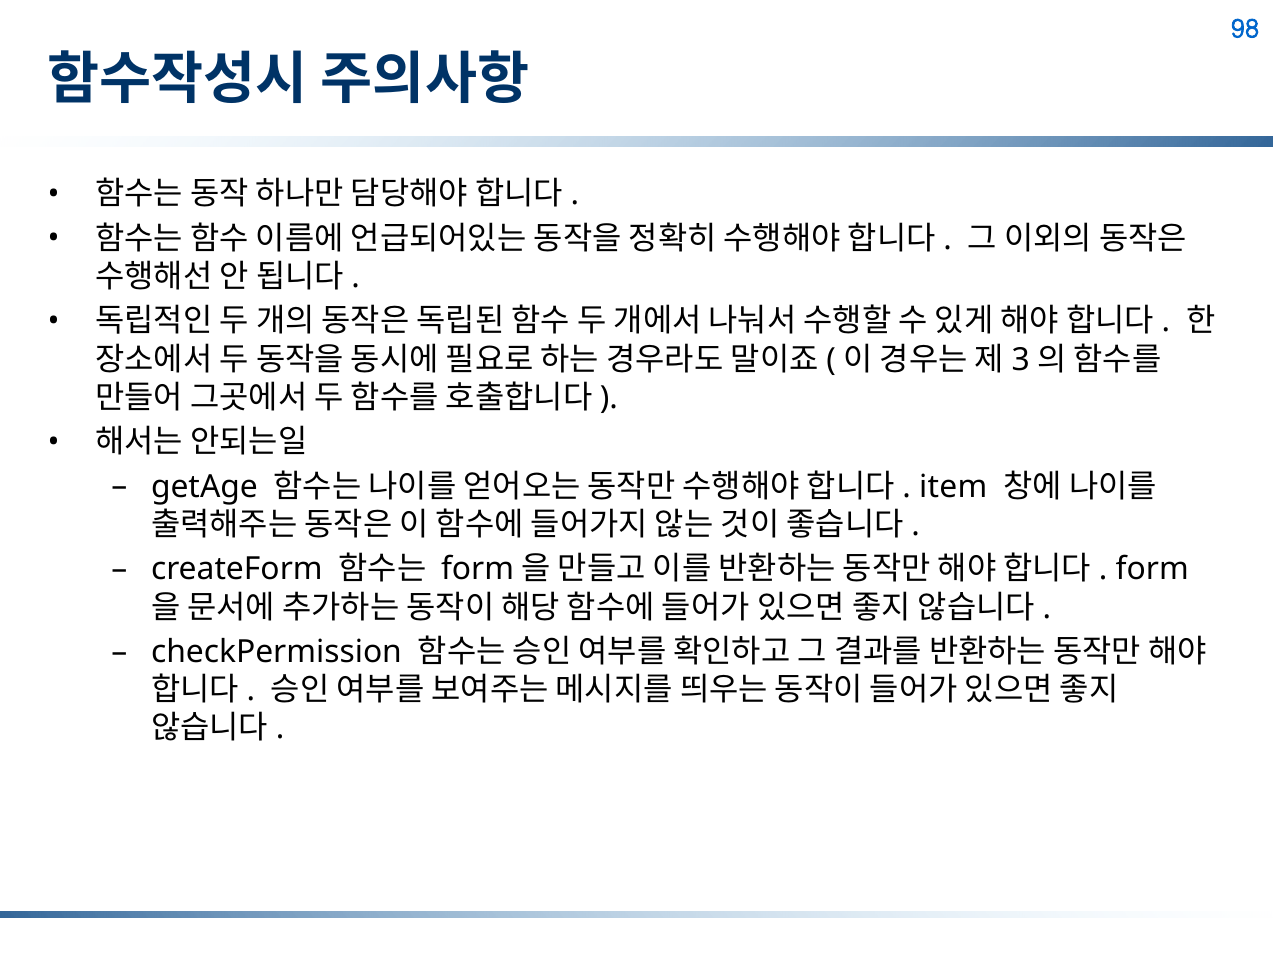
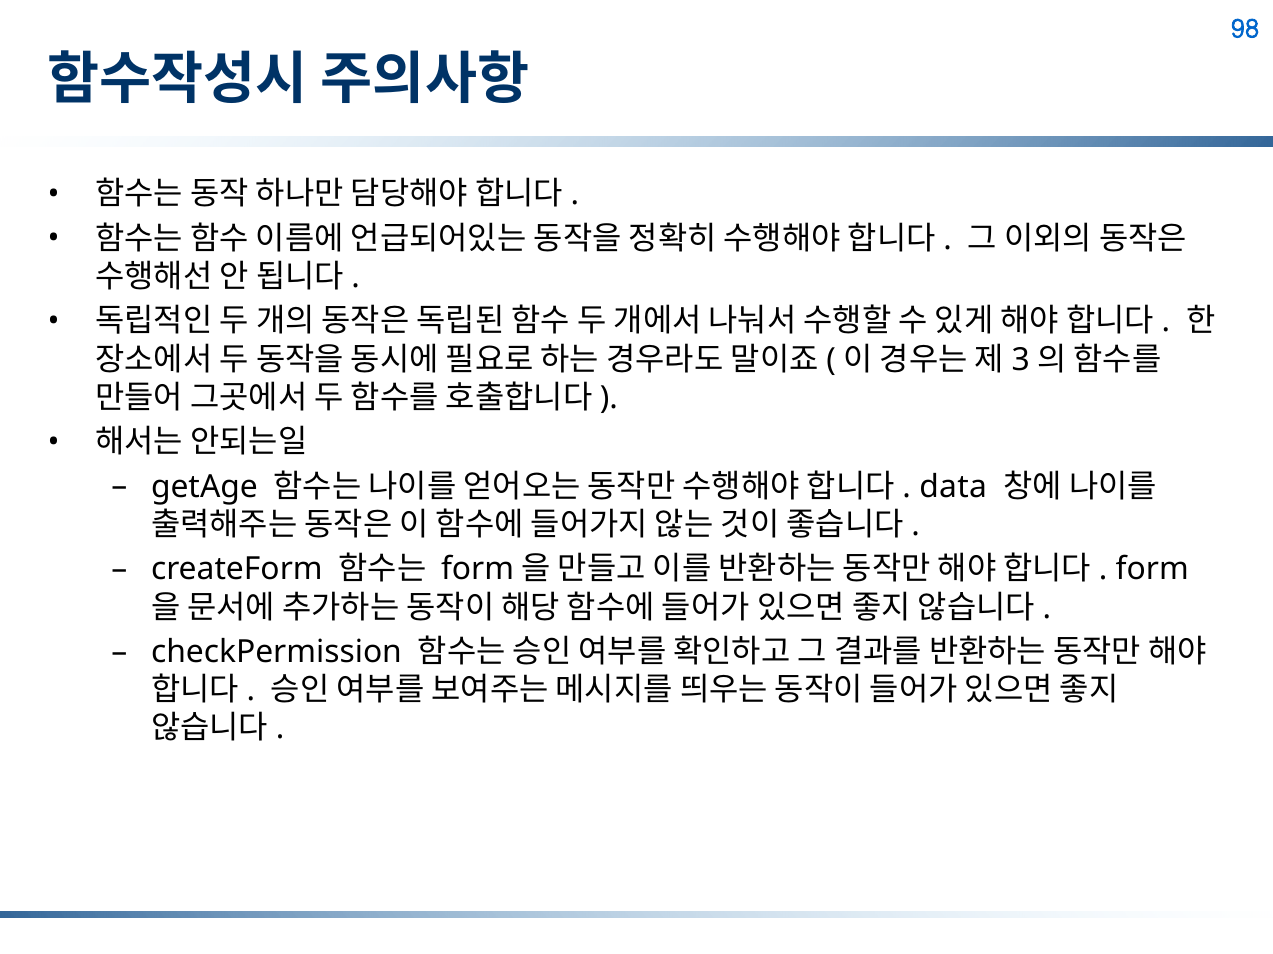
item: item -> data
